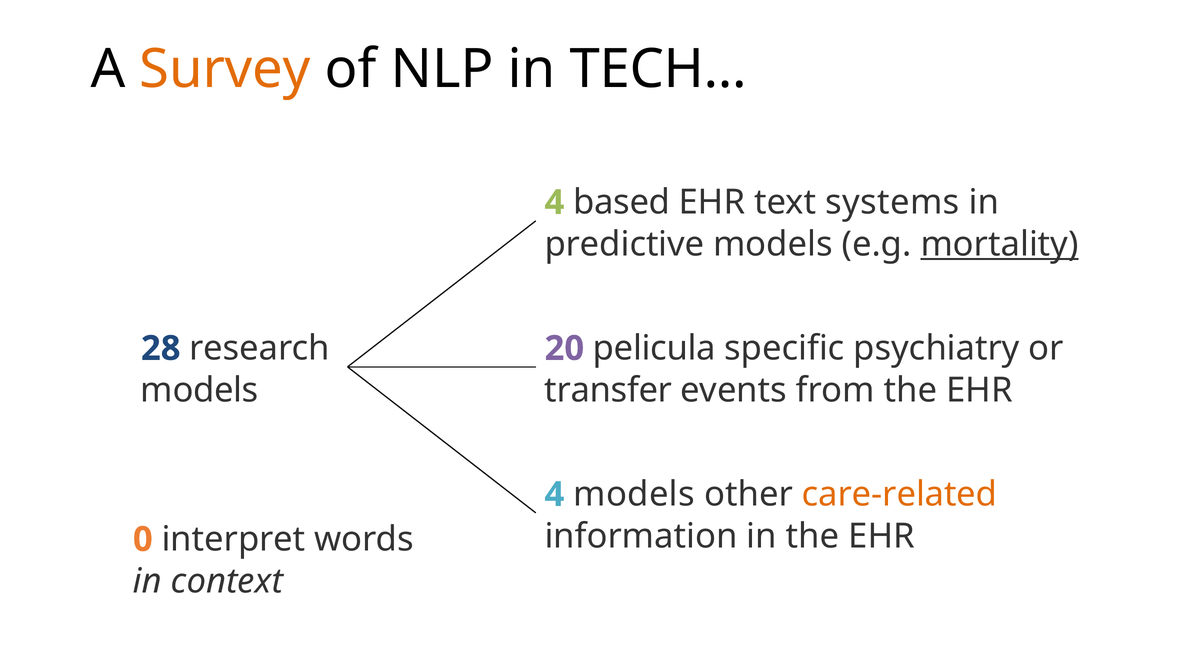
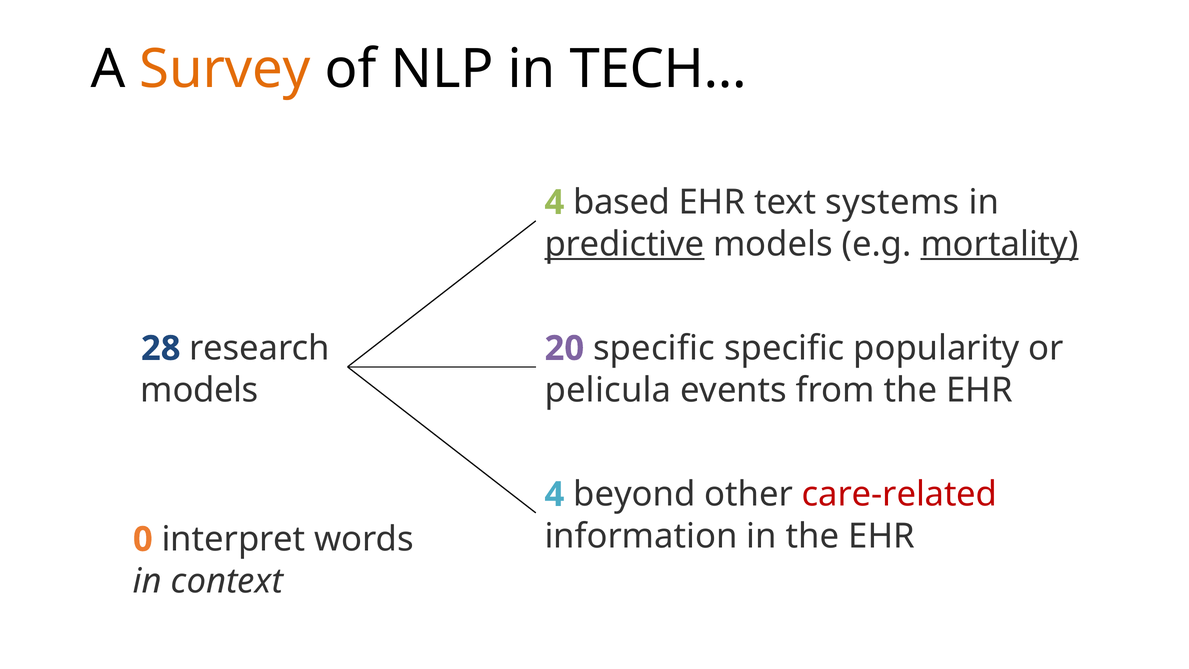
predictive underline: none -> present
20 pelicula: pelicula -> specific
psychiatry: psychiatry -> popularity
transfer: transfer -> pelicula
4 models: models -> beyond
care-related colour: orange -> red
